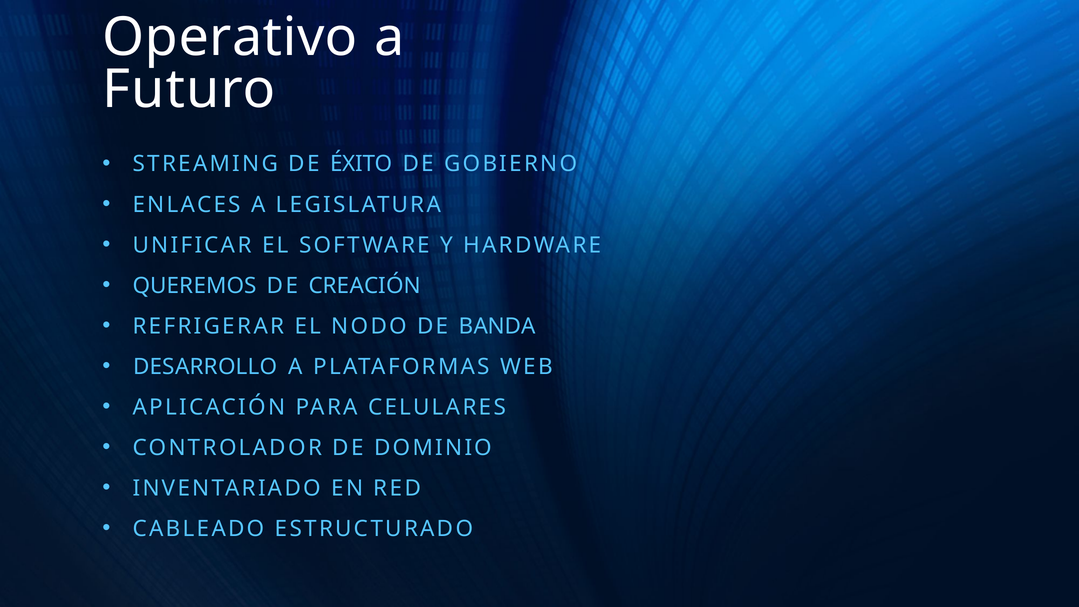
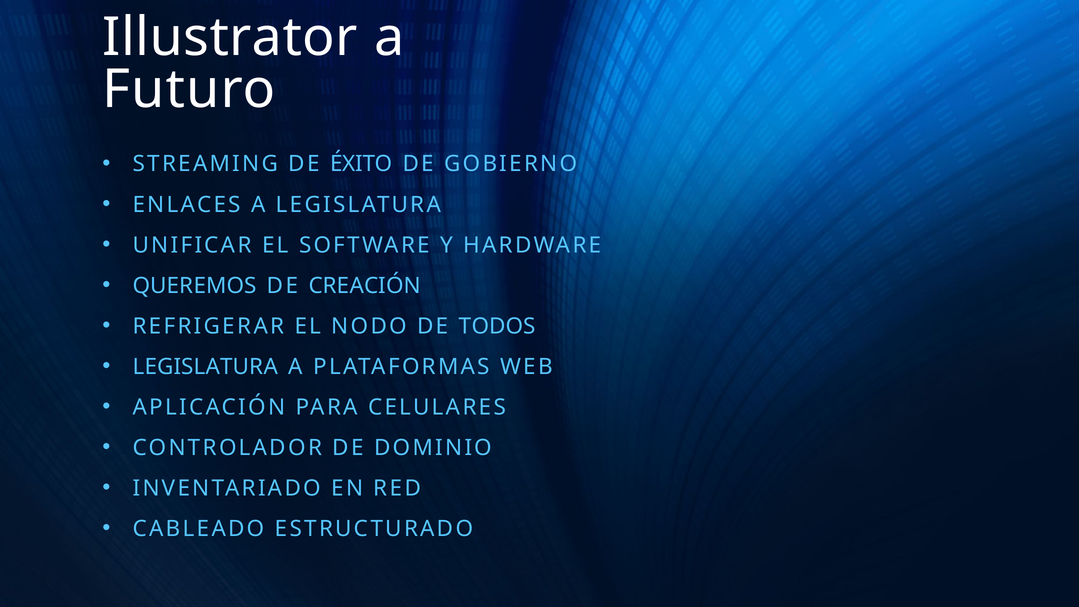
Operativo: Operativo -> Illustrator
BANDA: BANDA -> TODOS
DESARROLLO at (205, 367): DESARROLLO -> LEGISLATURA
